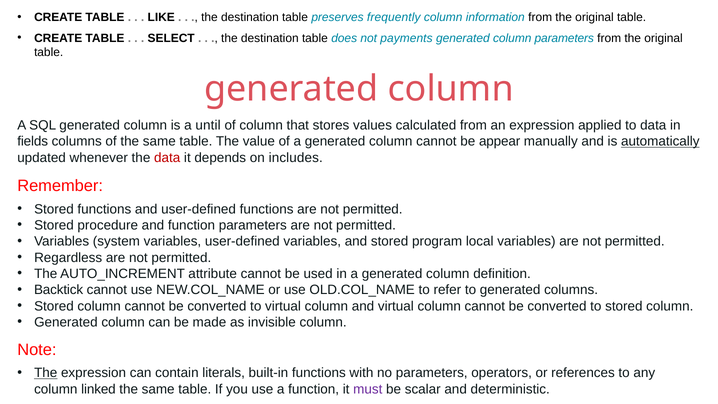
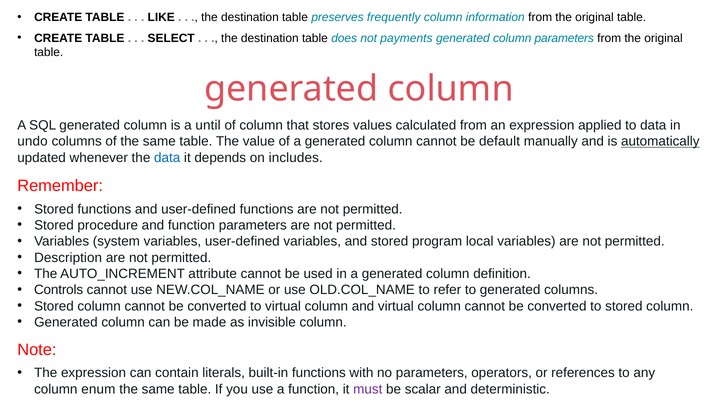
fields: fields -> undo
appear: appear -> default
data at (167, 158) colour: red -> blue
Regardless: Regardless -> Description
Backtick: Backtick -> Controls
The at (46, 373) underline: present -> none
linked: linked -> enum
